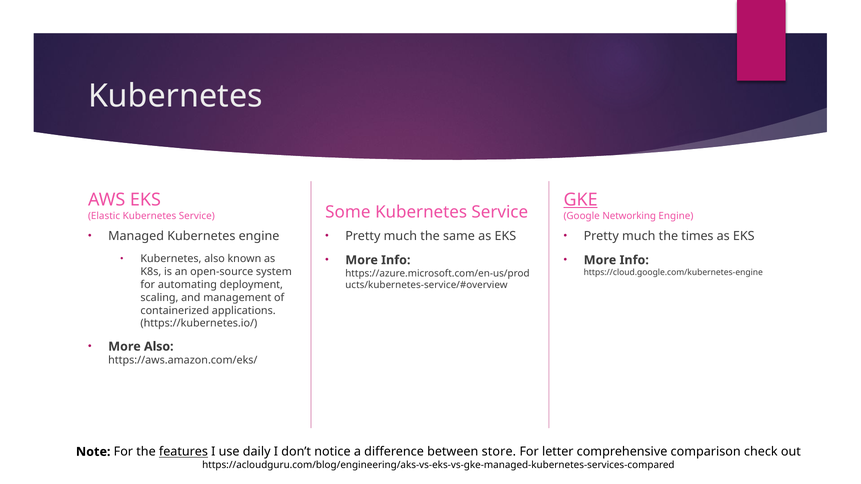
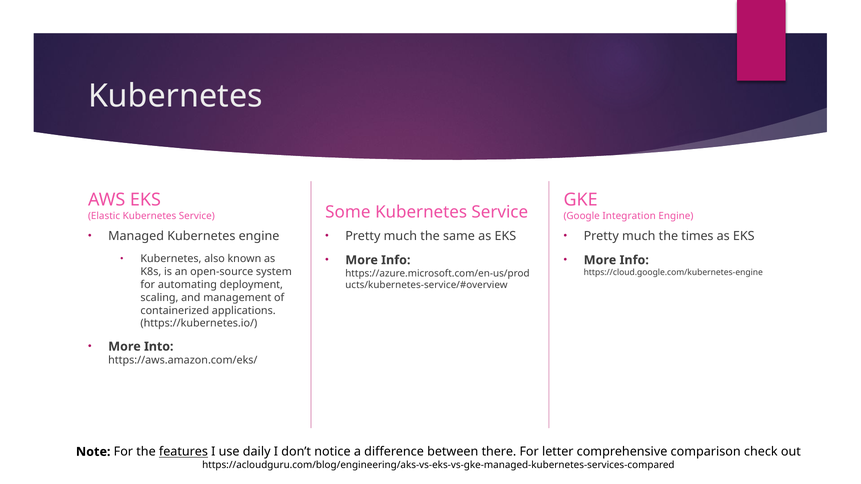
GKE underline: present -> none
Networking: Networking -> Integration
More Also: Also -> Into
store: store -> there
